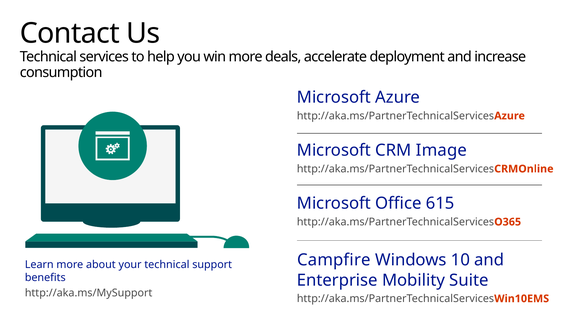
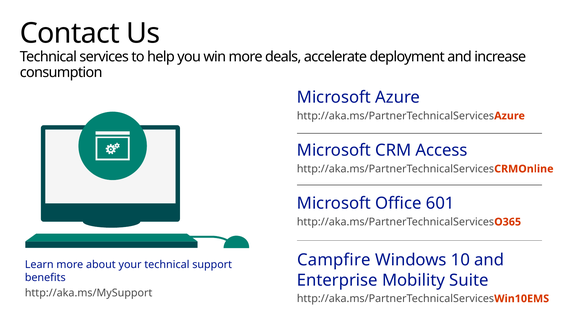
Image: Image -> Access
615: 615 -> 601
